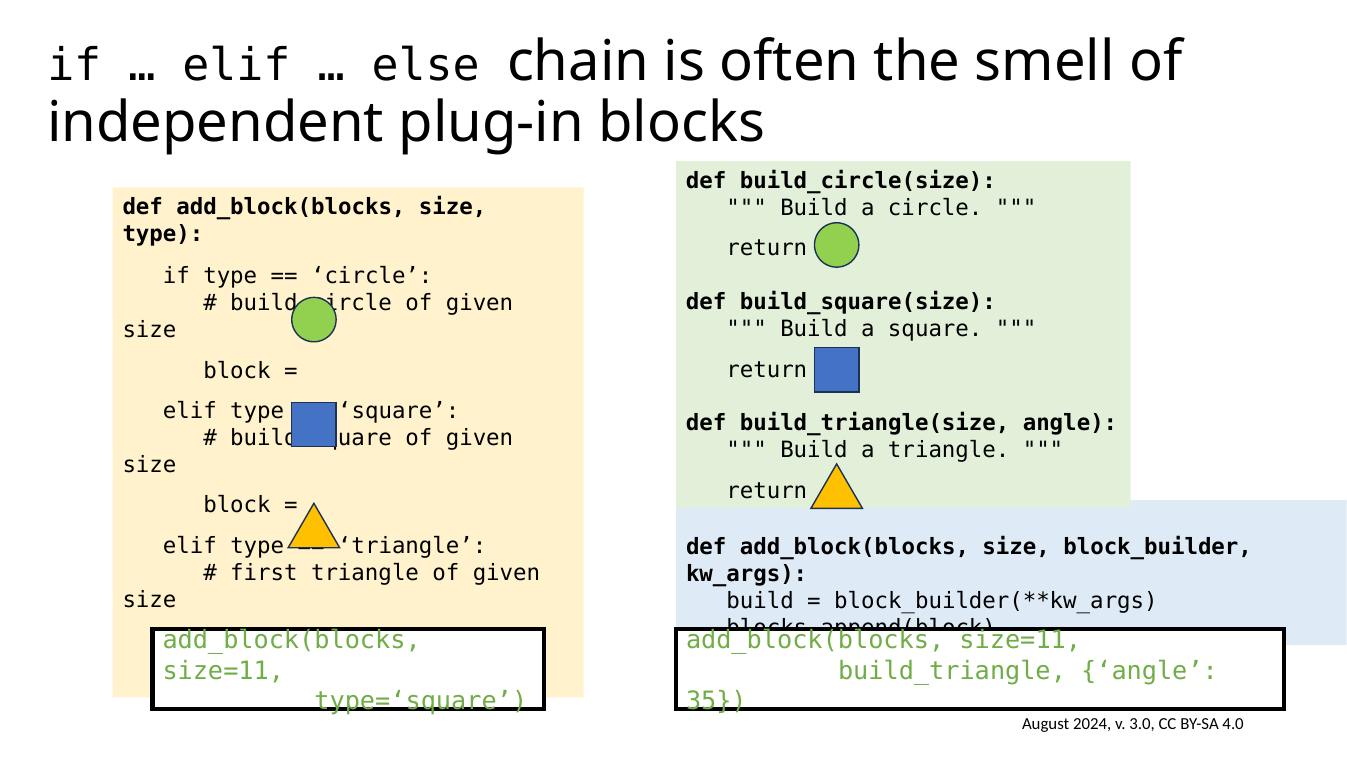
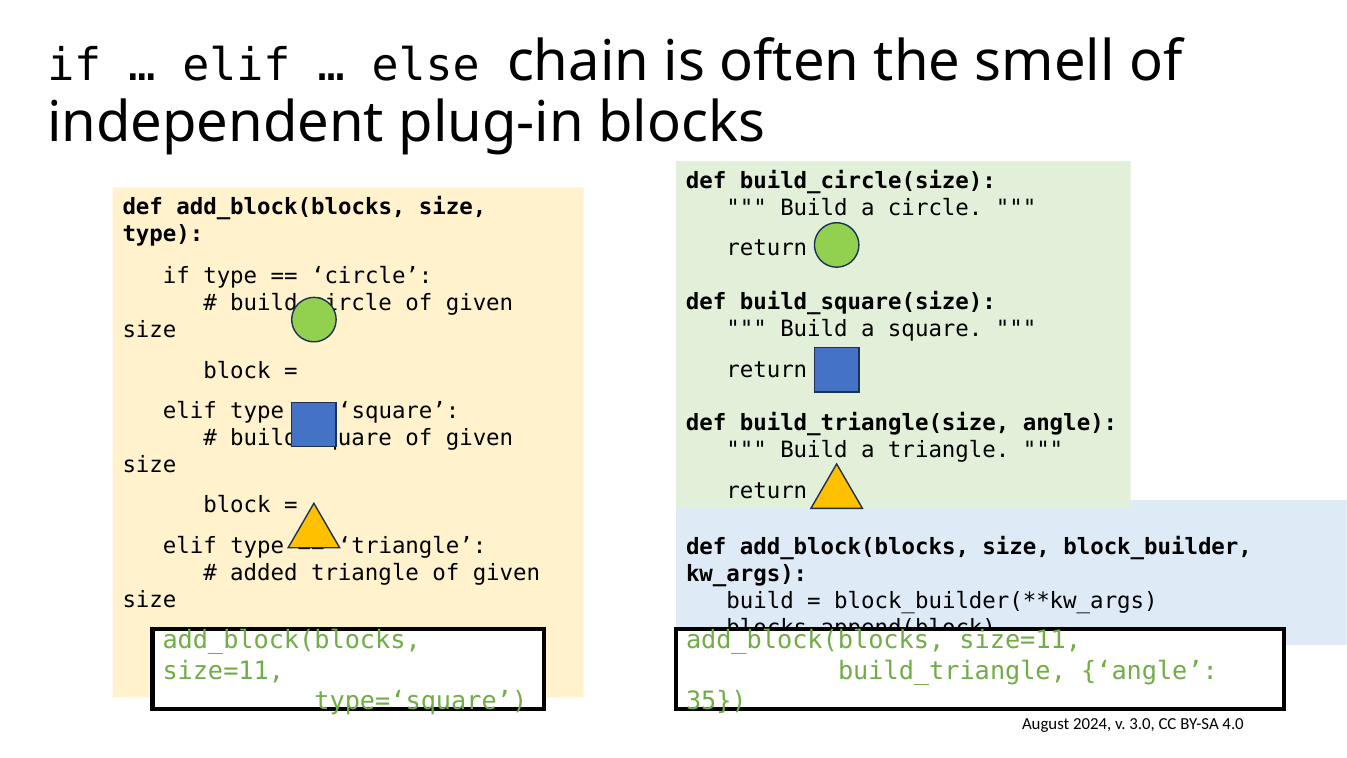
first: first -> added
